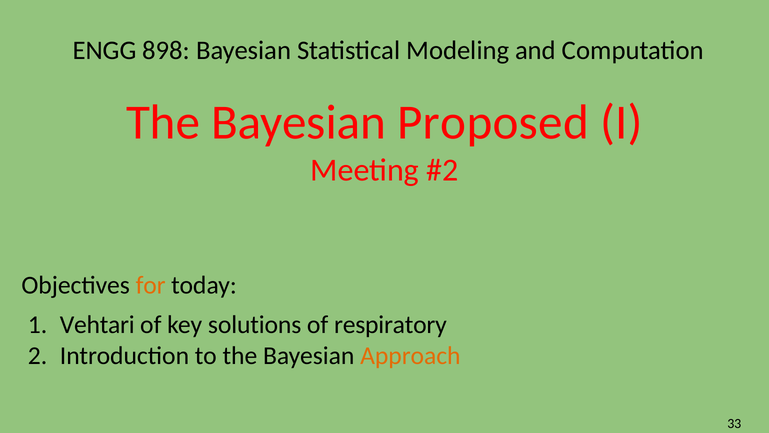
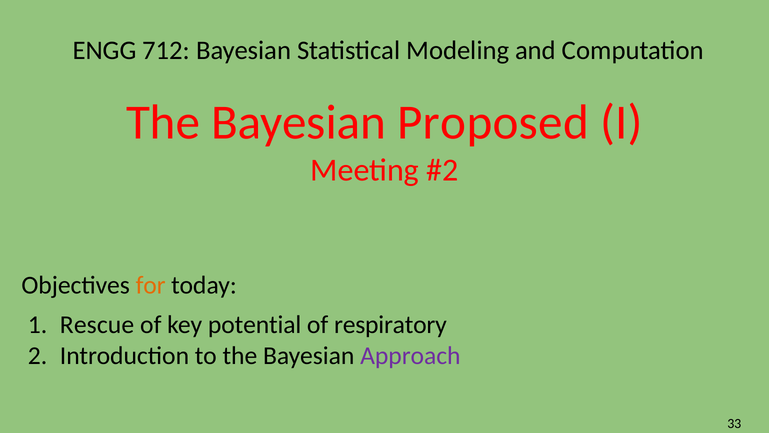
898: 898 -> 712
Vehtari: Vehtari -> Rescue
solutions: solutions -> potential
Approach colour: orange -> purple
